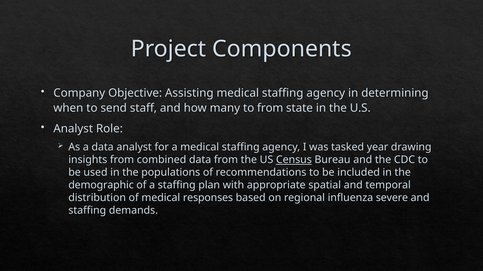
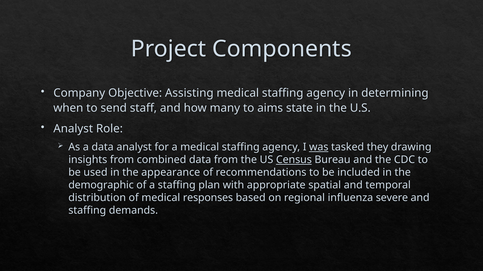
to from: from -> aims
was underline: none -> present
year: year -> they
populations: populations -> appearance
